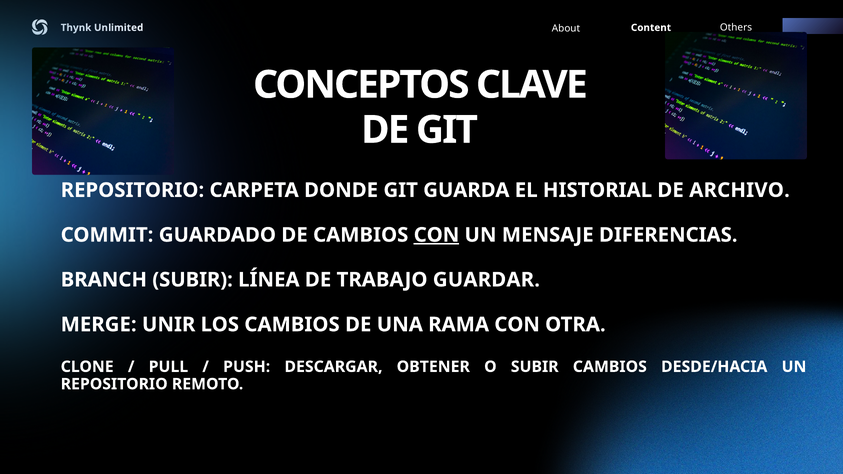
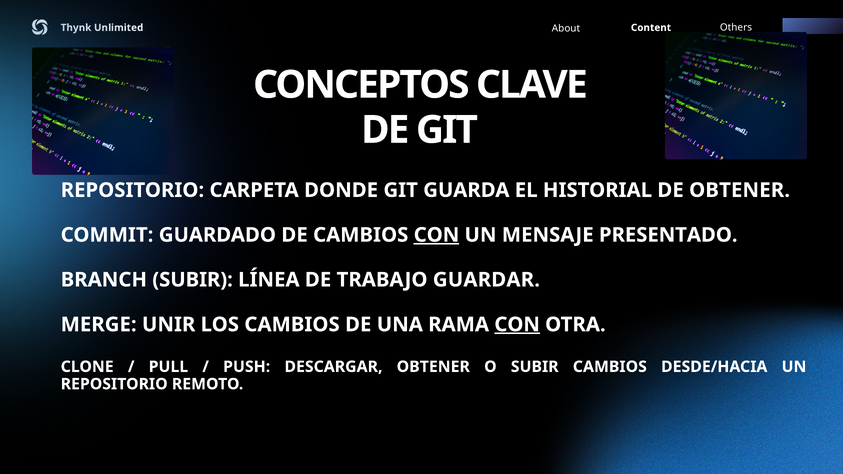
DE ARCHIVO: ARCHIVO -> OBTENER
DIFERENCIAS: DIFERENCIAS -> PRESENTADO
CON at (517, 325) underline: none -> present
